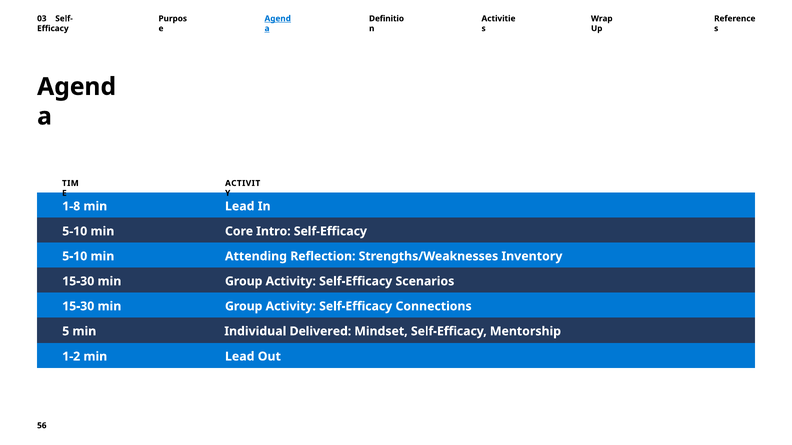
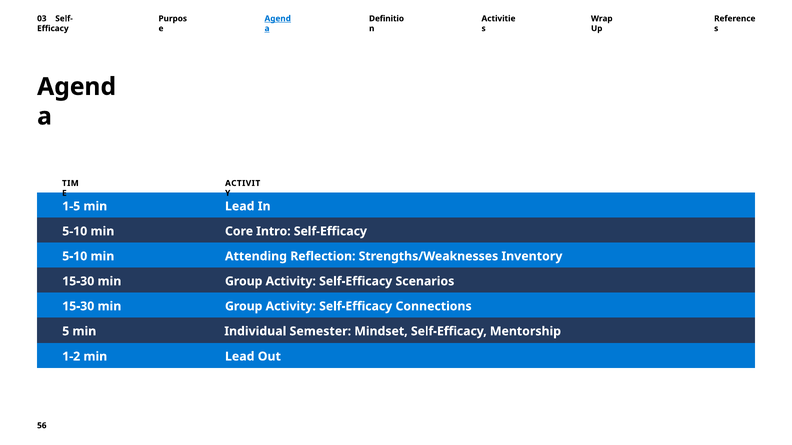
1-8: 1-8 -> 1-5
Delivered: Delivered -> Semester
